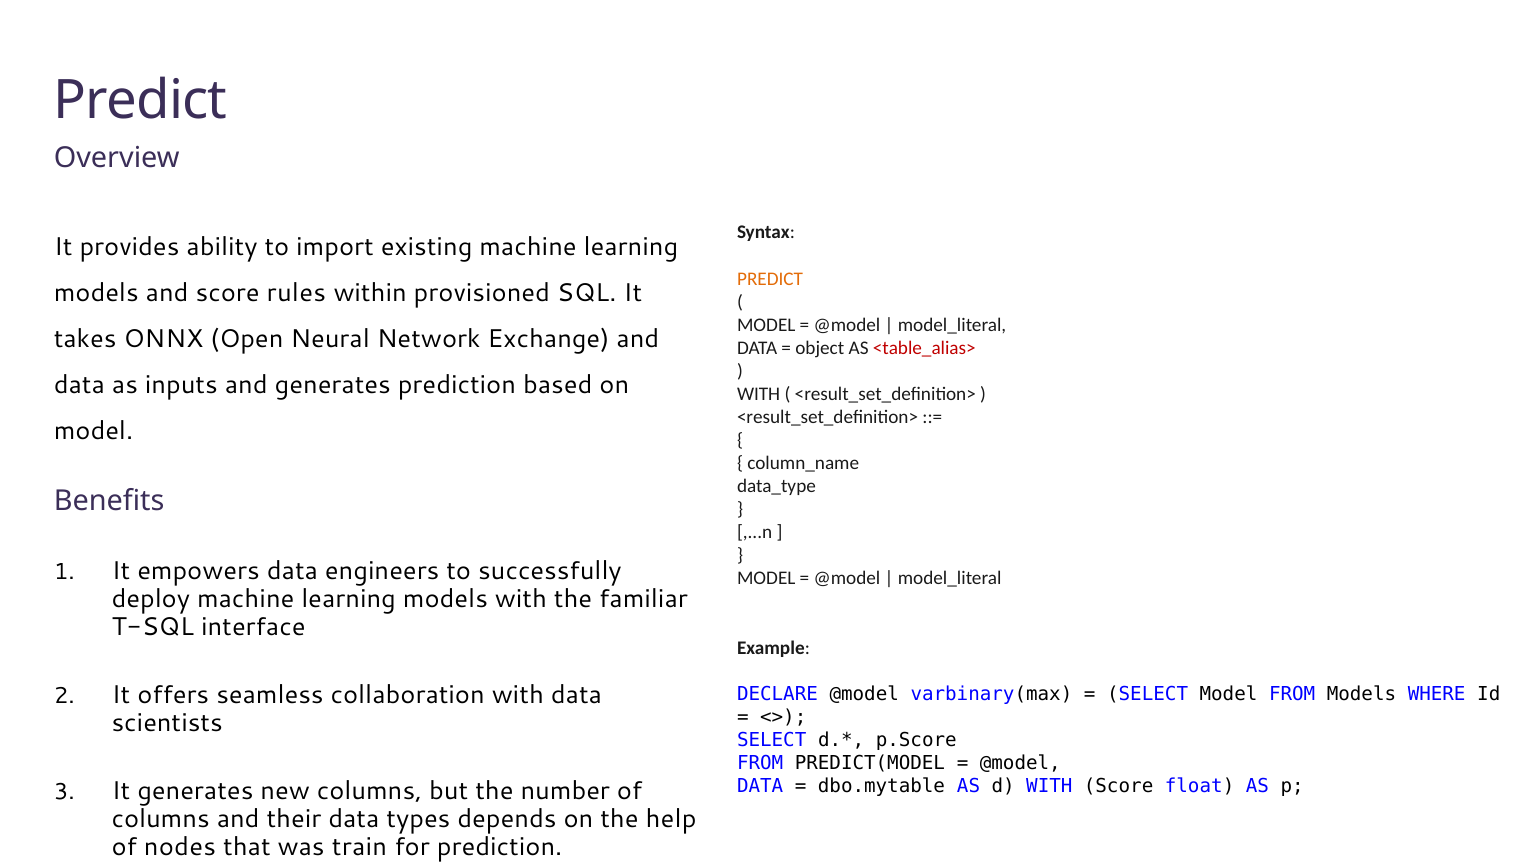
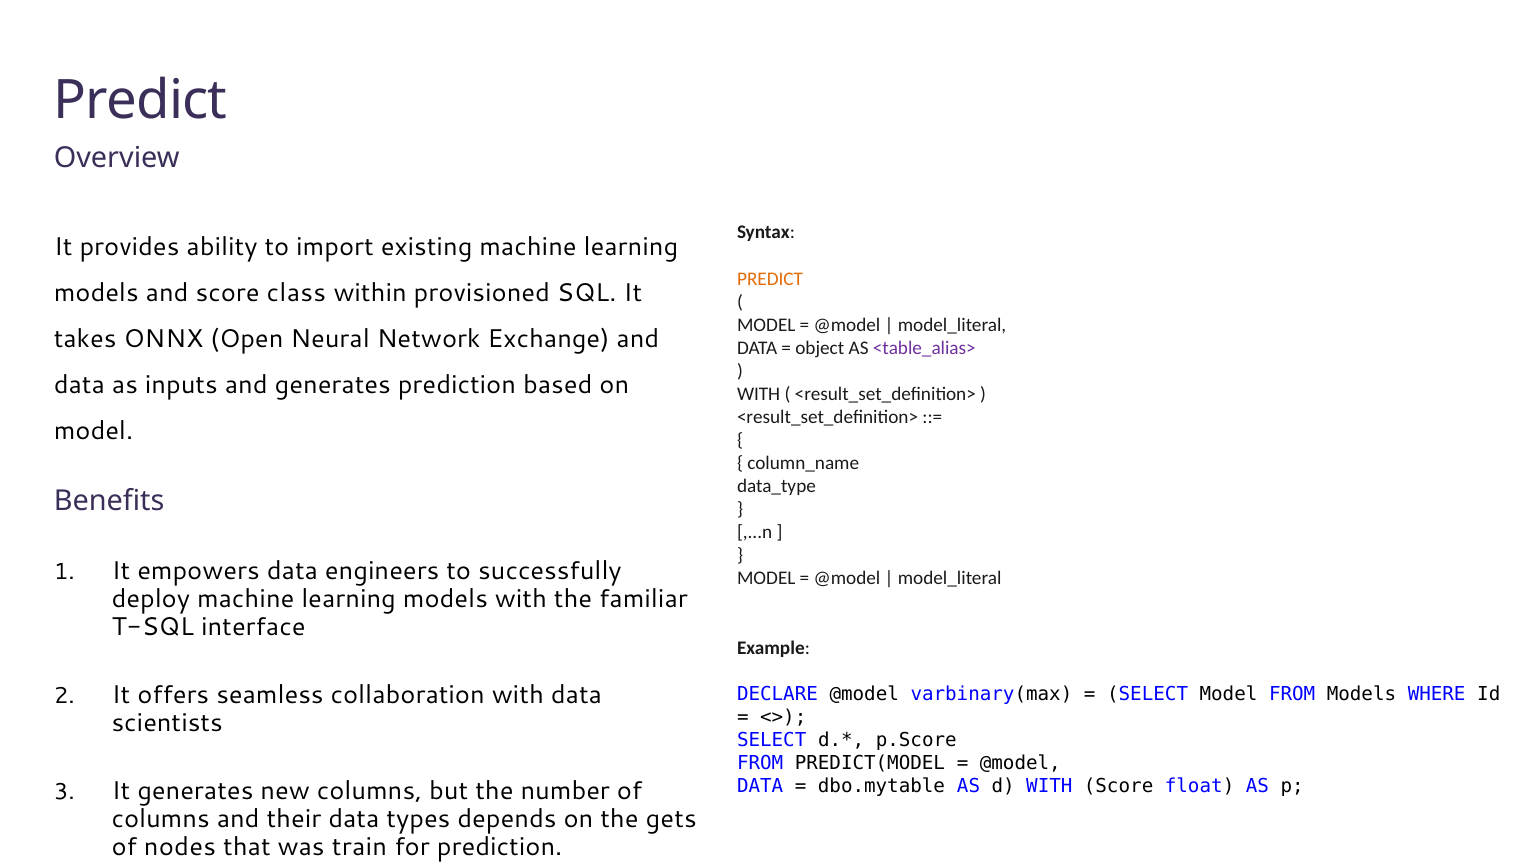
rules: rules -> class
<table_alias> colour: red -> purple
help: help -> gets
